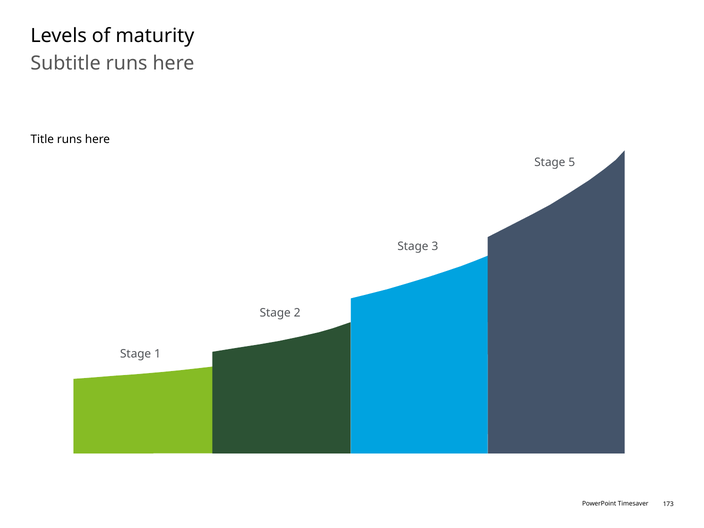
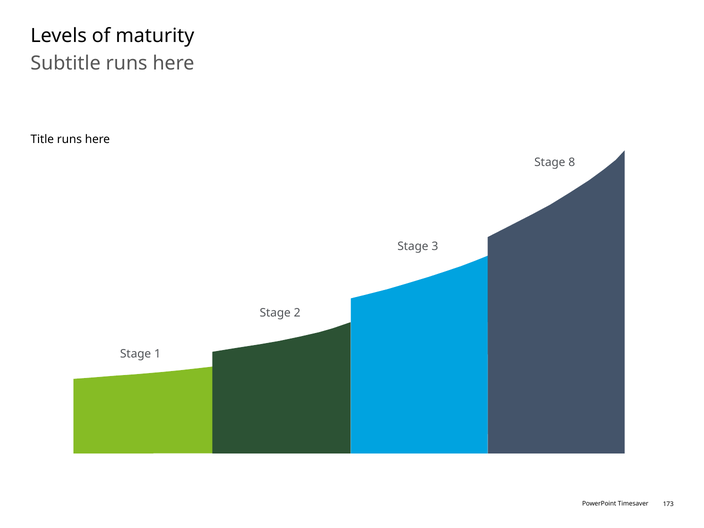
5: 5 -> 8
